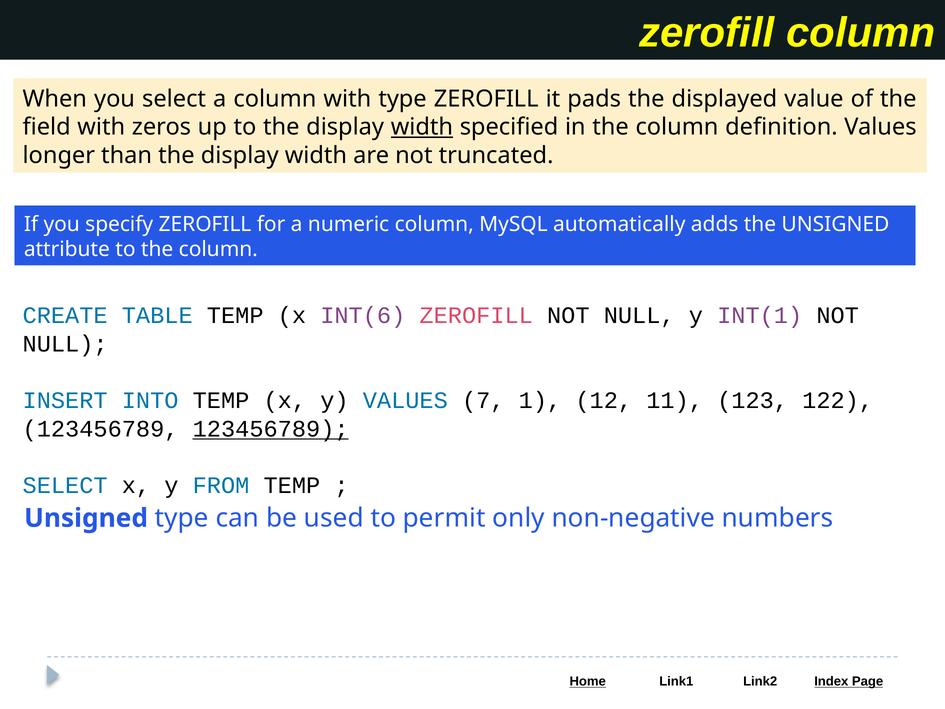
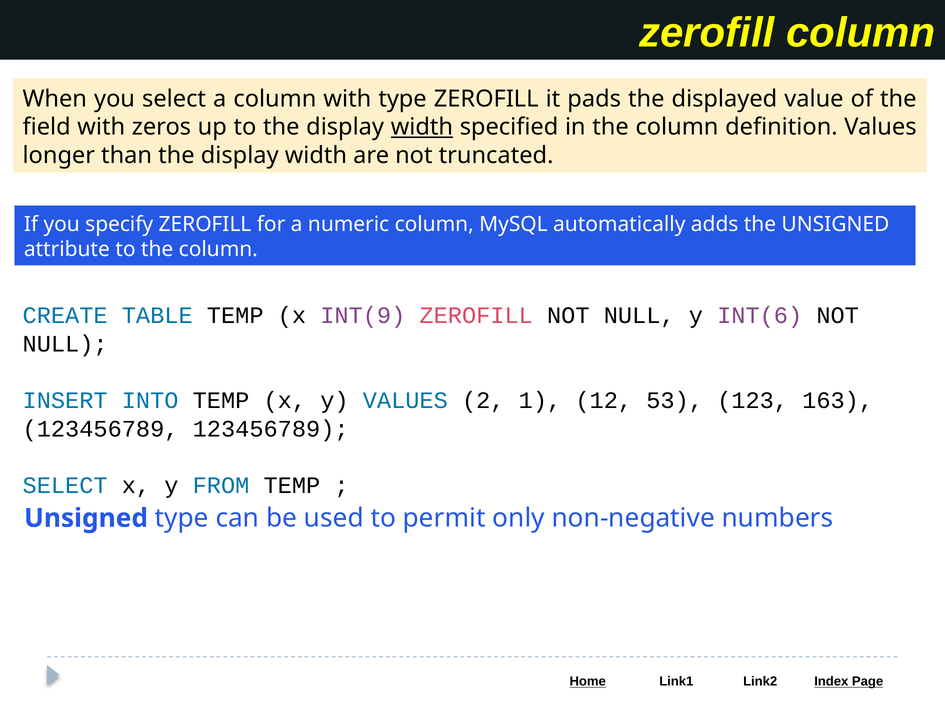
INT(6: INT(6 -> INT(9
INT(1: INT(1 -> INT(6
7: 7 -> 2
11: 11 -> 53
122: 122 -> 163
123456789 at (271, 429) underline: present -> none
